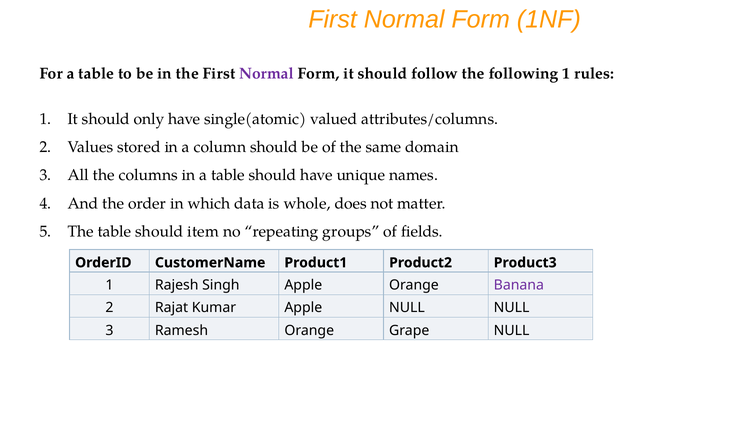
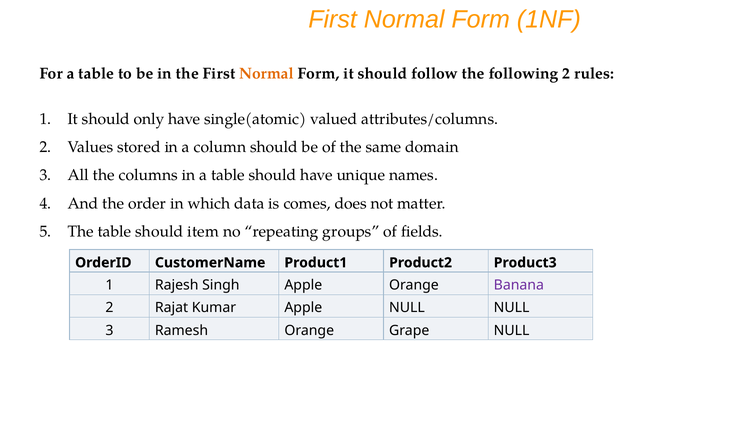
Normal at (267, 74) colour: purple -> orange
following 1: 1 -> 2
whole: whole -> comes
